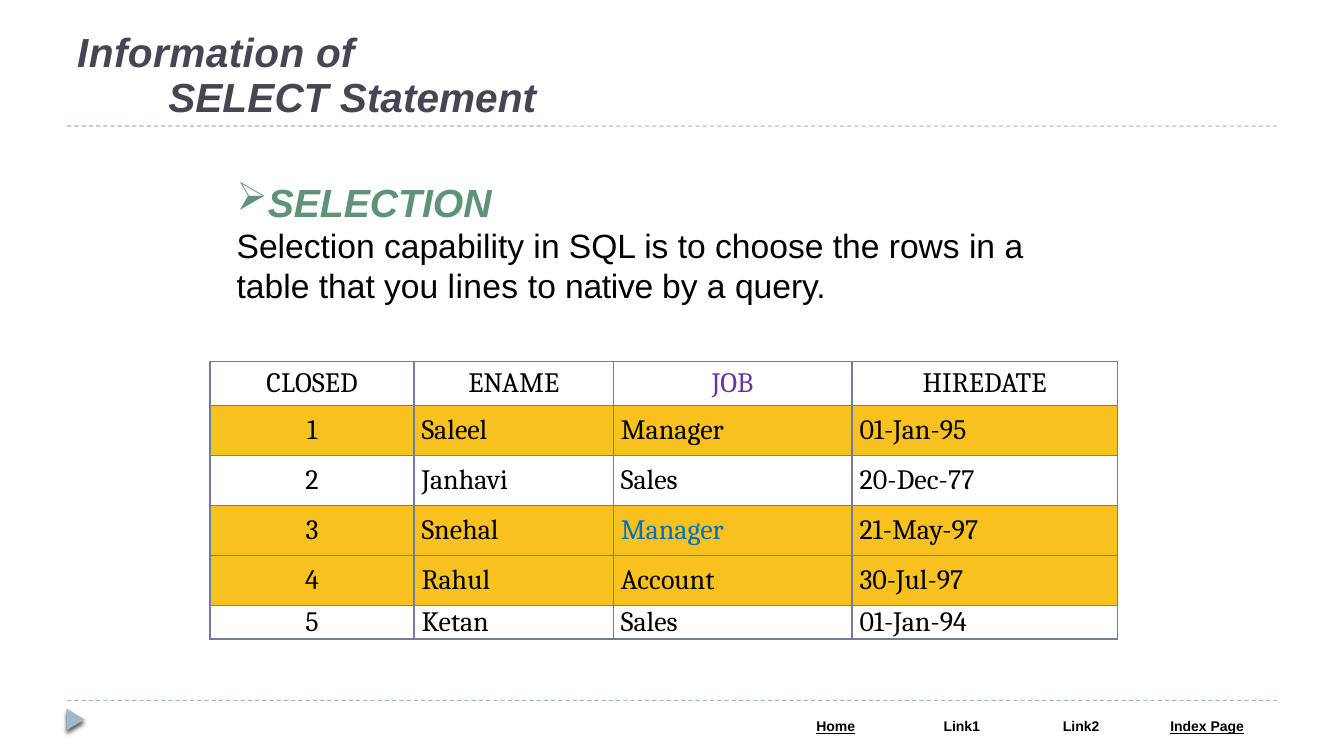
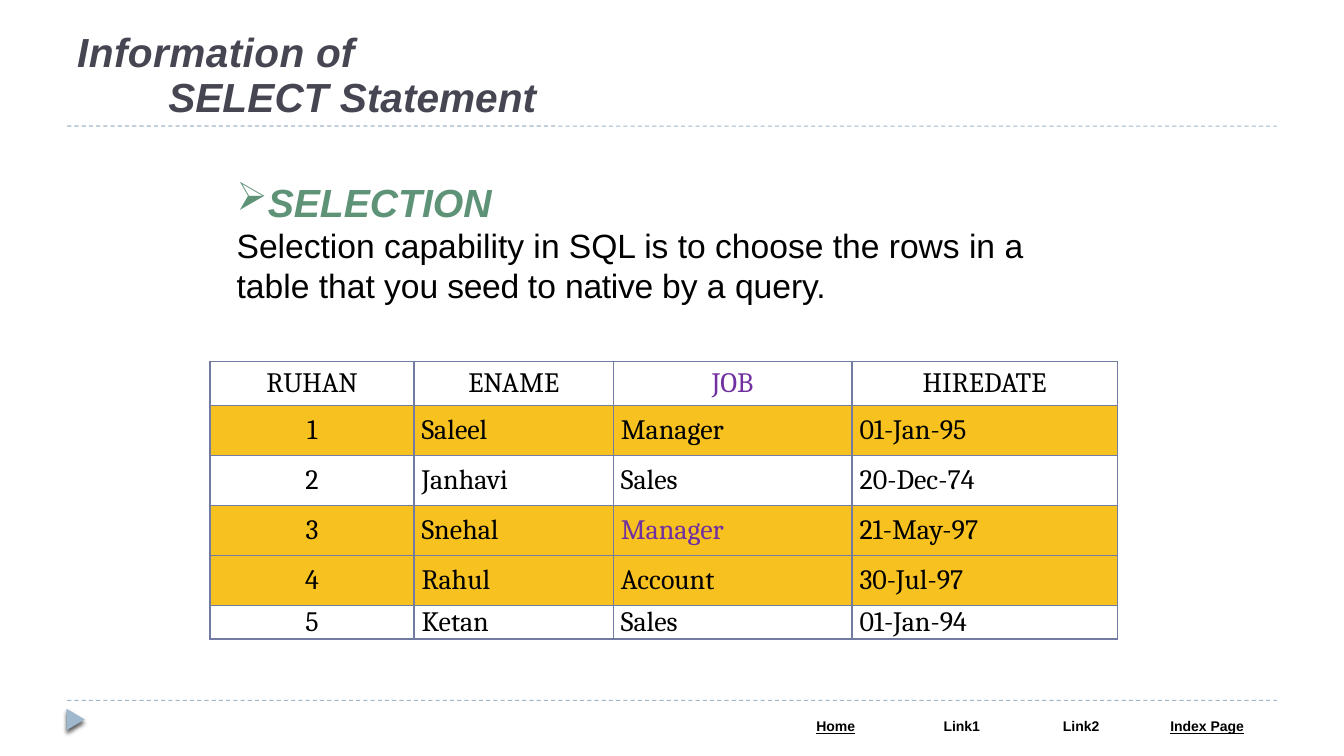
lines: lines -> seed
CLOSED: CLOSED -> RUHAN
20-Dec-77: 20-Dec-77 -> 20-Dec-74
Manager at (672, 530) colour: blue -> purple
